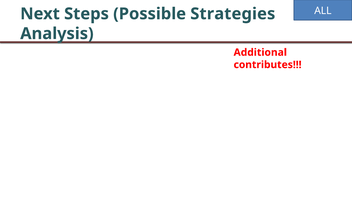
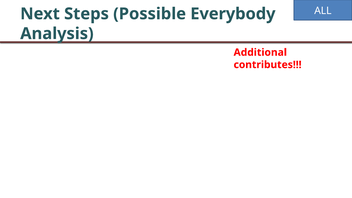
Strategies: Strategies -> Everybody
